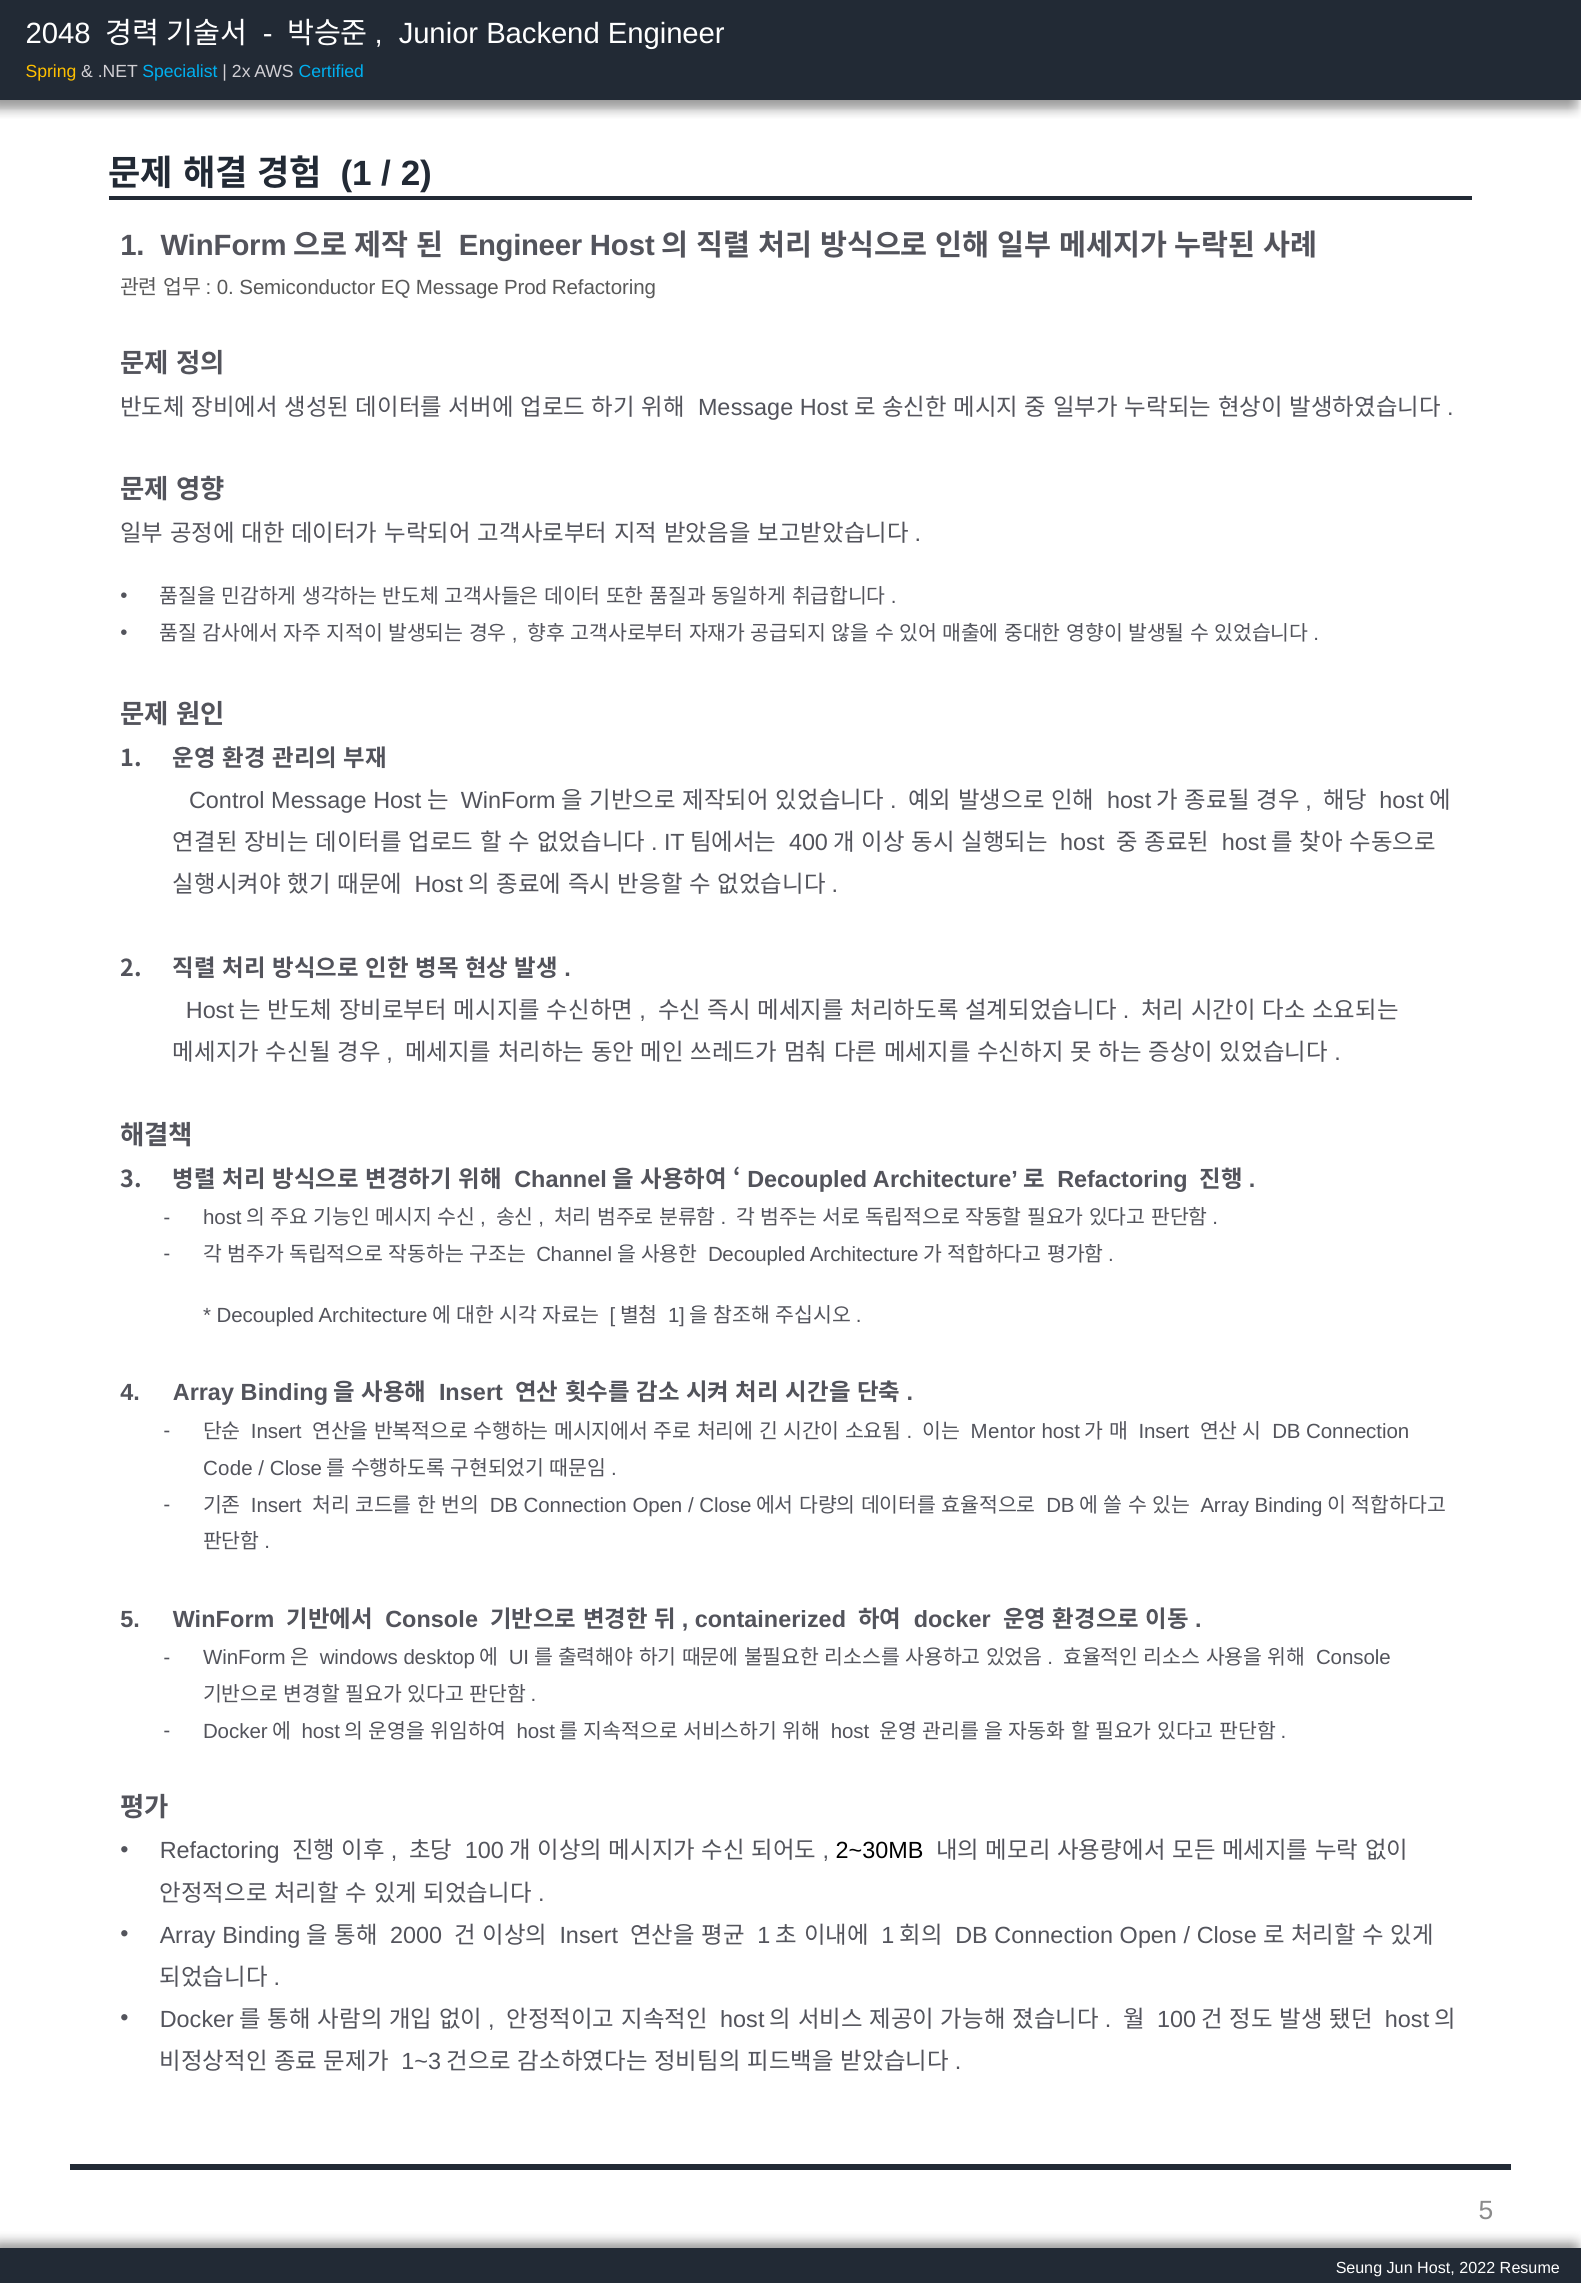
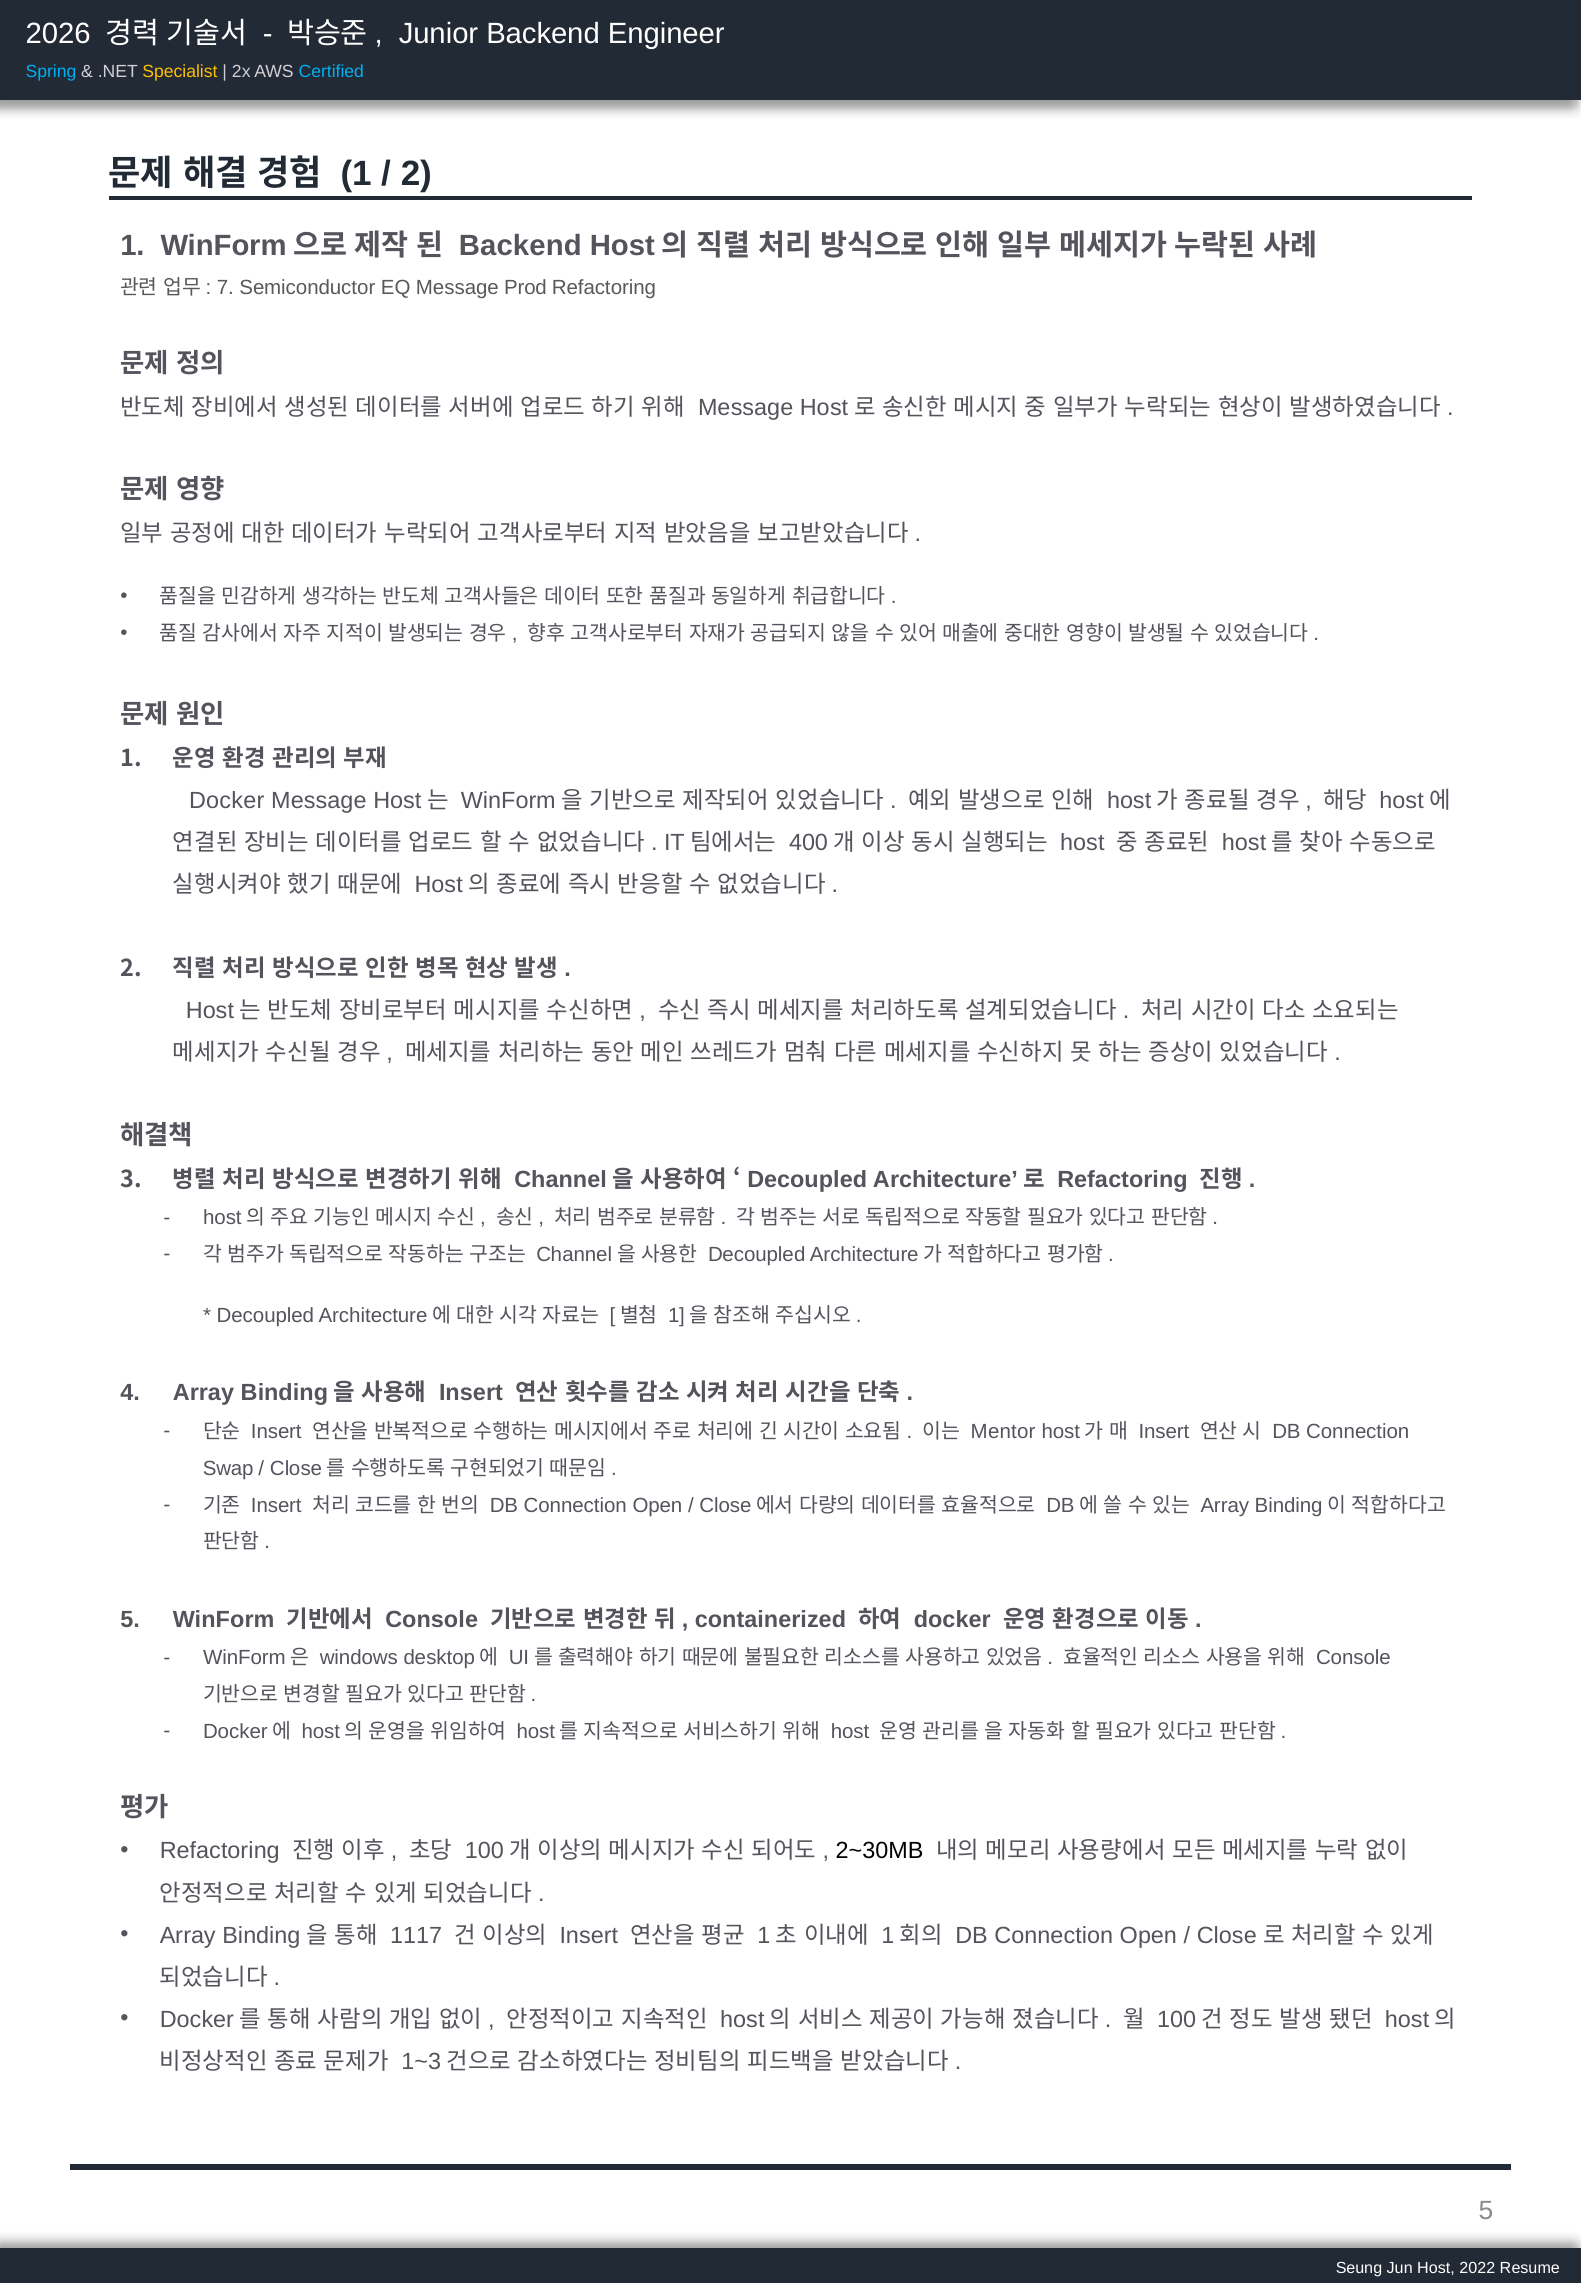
2048: 2048 -> 2026
Spring colour: yellow -> light blue
Specialist colour: light blue -> yellow
Engineer at (520, 246): Engineer -> Backend
0: 0 -> 7
Control at (227, 801): Control -> Docker
Code: Code -> Swap
2000: 2000 -> 1117
